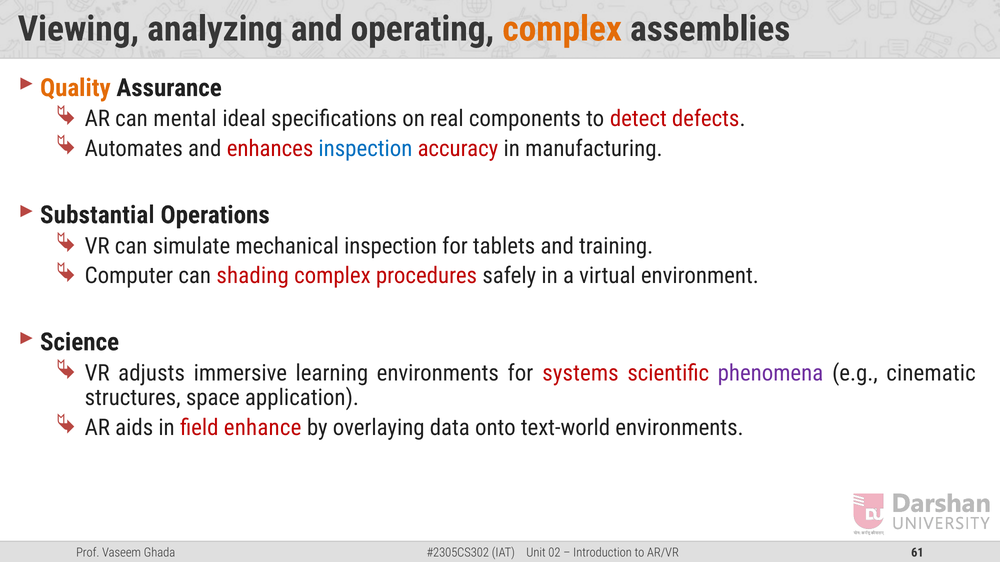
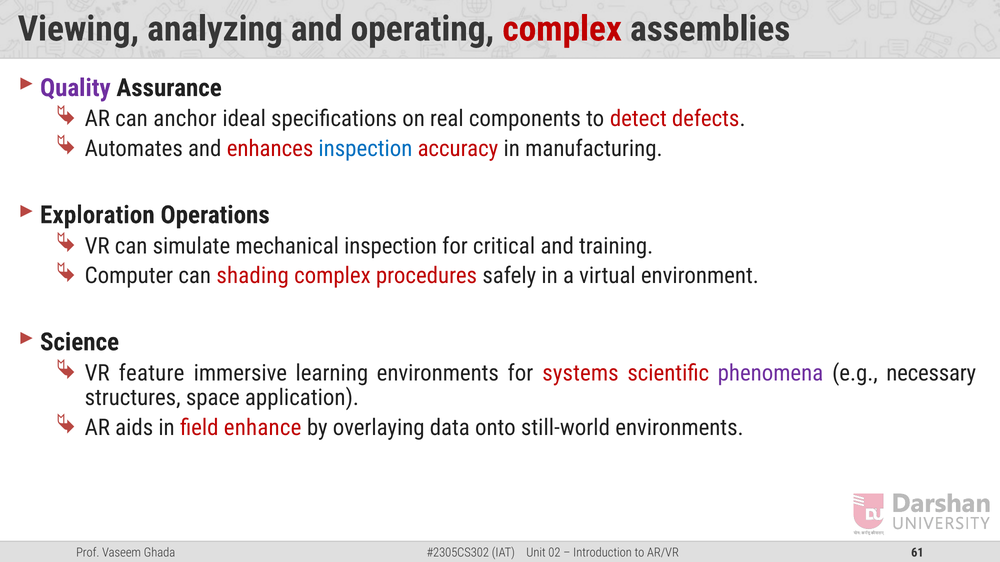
complex at (562, 29) colour: orange -> red
Quality colour: orange -> purple
mental: mental -> anchor
Substantial: Substantial -> Exploration
tablets: tablets -> critical
adjusts: adjusts -> feature
cinematic: cinematic -> necessary
text-world: text-world -> still-world
